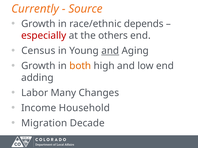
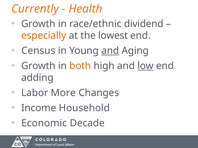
Source: Source -> Health
depends: depends -> dividend
especially colour: red -> orange
others: others -> lowest
low underline: none -> present
Many: Many -> More
Migration: Migration -> Economic
